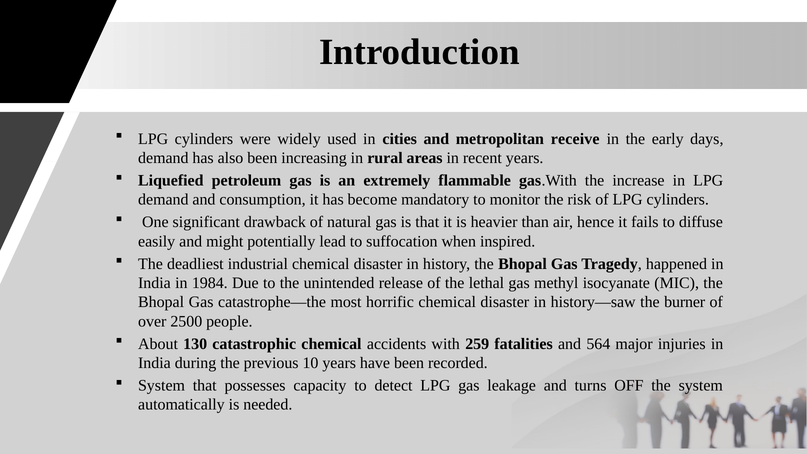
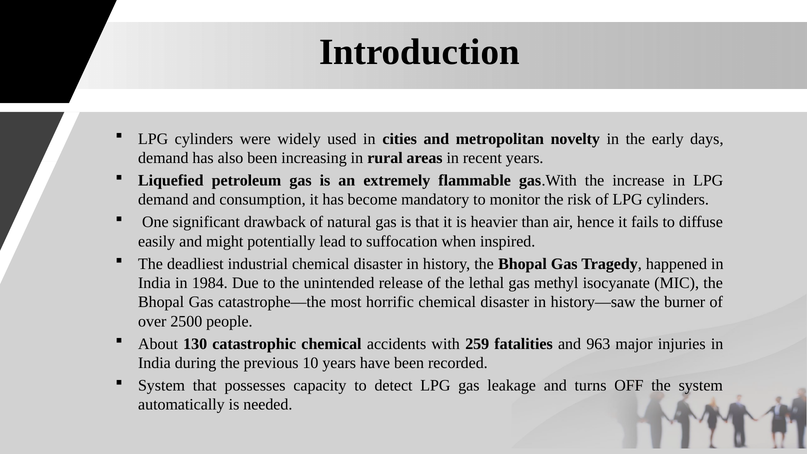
receive: receive -> novelty
564: 564 -> 963
